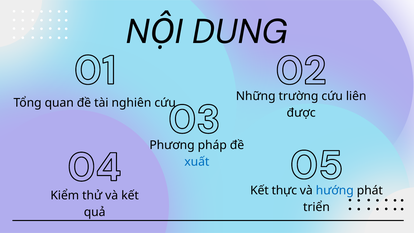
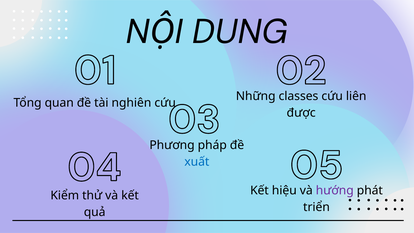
trường: trường -> classes
thực: thực -> hiệu
hướng colour: blue -> purple
